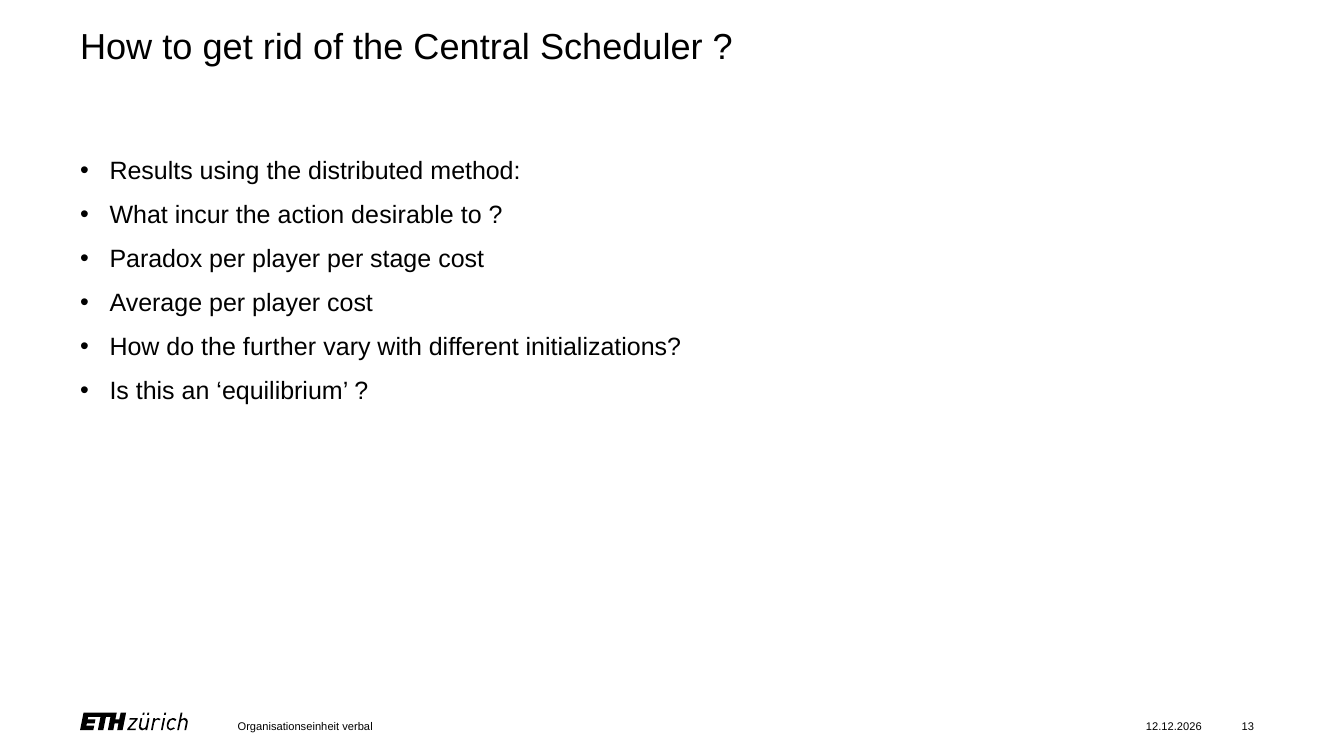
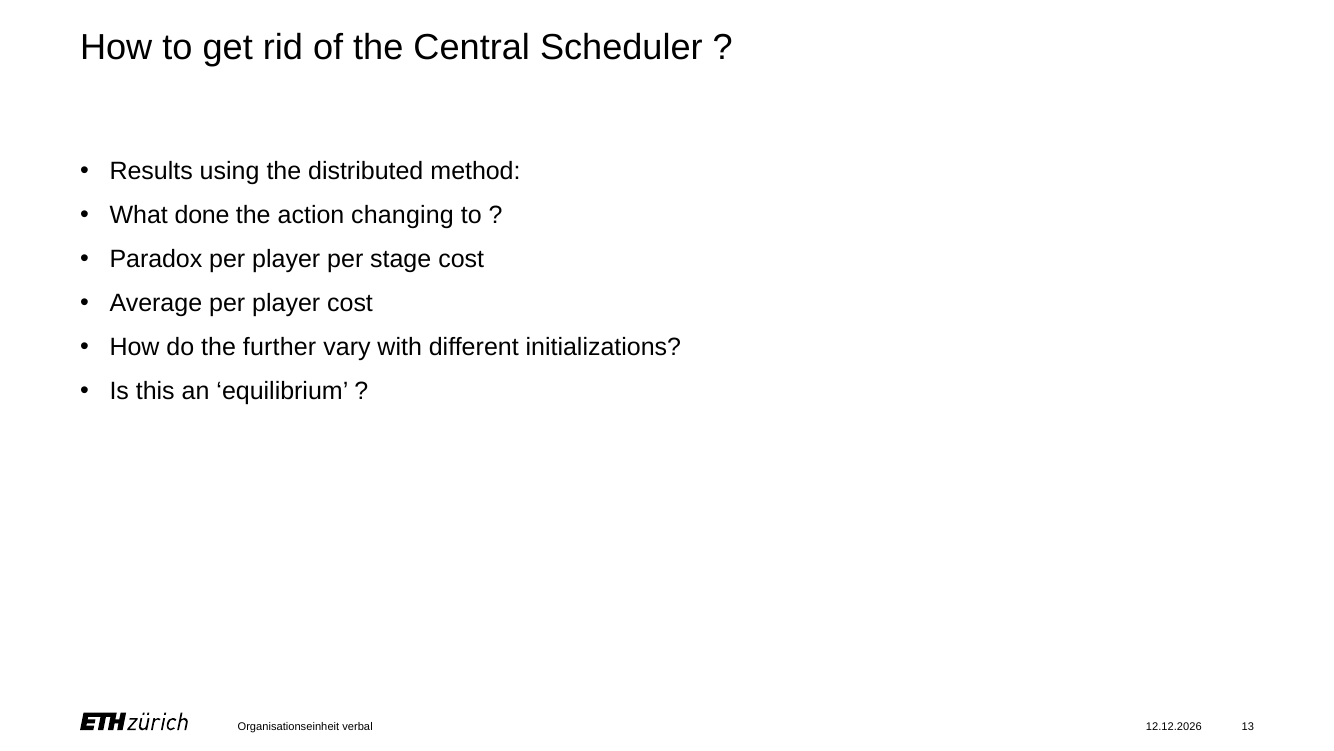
incur: incur -> done
desirable: desirable -> changing
